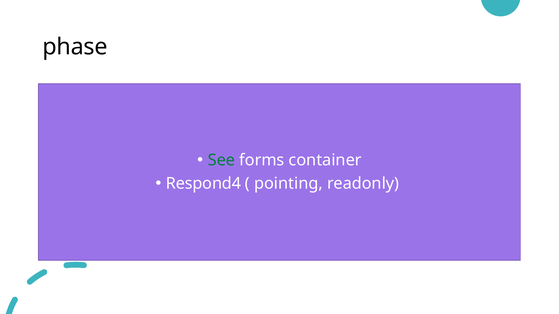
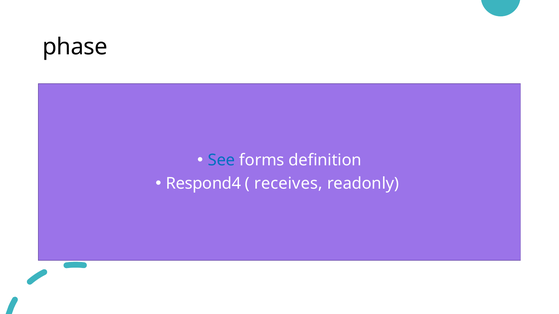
See colour: green -> blue
container: container -> definition
pointing: pointing -> receives
